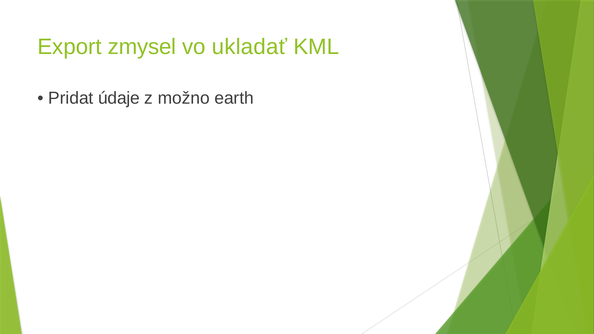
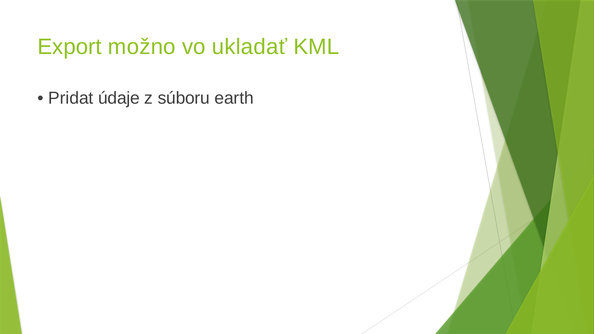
zmysel: zmysel -> možno
možno: možno -> súboru
